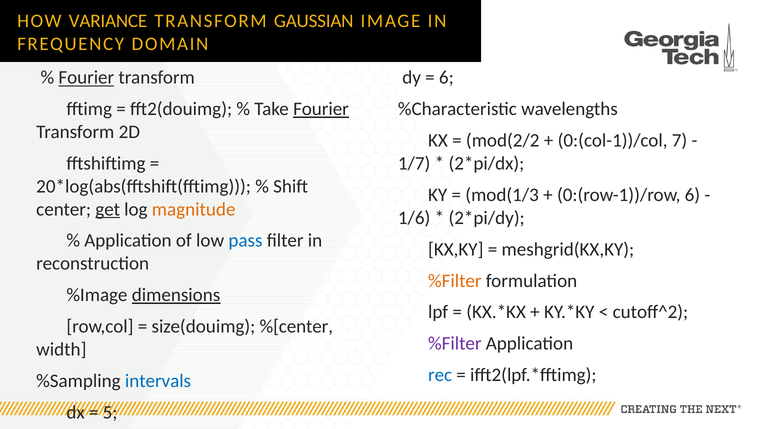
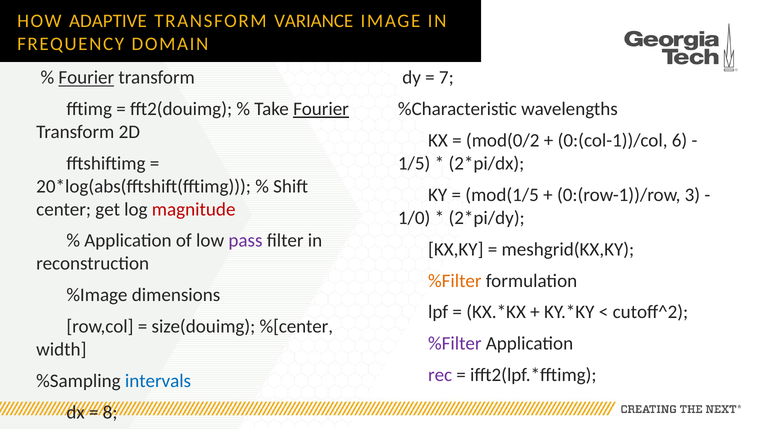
VARIANCE: VARIANCE -> ADAPTIVE
GAUSSIAN: GAUSSIAN -> VARIANCE
6 at (446, 78): 6 -> 7
mod(2/2: mod(2/2 -> mod(0/2
7: 7 -> 6
1/7: 1/7 -> 1/5
mod(1/3: mod(1/3 -> mod(1/5
0:(row-1))/row 6: 6 -> 3
get underline: present -> none
magnitude colour: orange -> red
1/6: 1/6 -> 1/0
pass colour: blue -> purple
dimensions underline: present -> none
rec colour: blue -> purple
5: 5 -> 8
